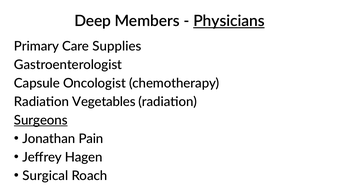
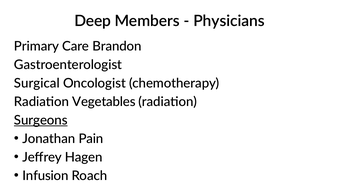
Physicians underline: present -> none
Supplies: Supplies -> Brandon
Capsule: Capsule -> Surgical
Surgical: Surgical -> Infusion
